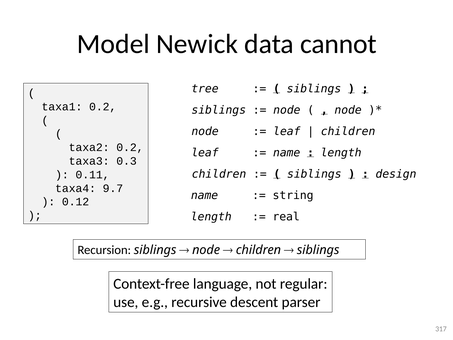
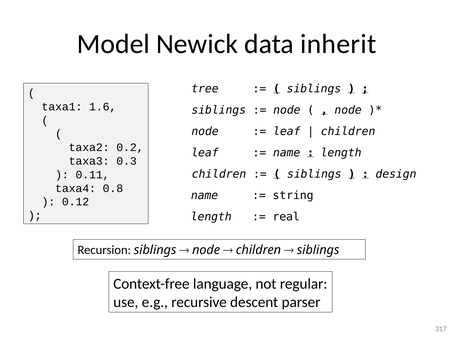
cannot: cannot -> inherit
taxa1 0.2: 0.2 -> 1.6
9.7: 9.7 -> 0.8
